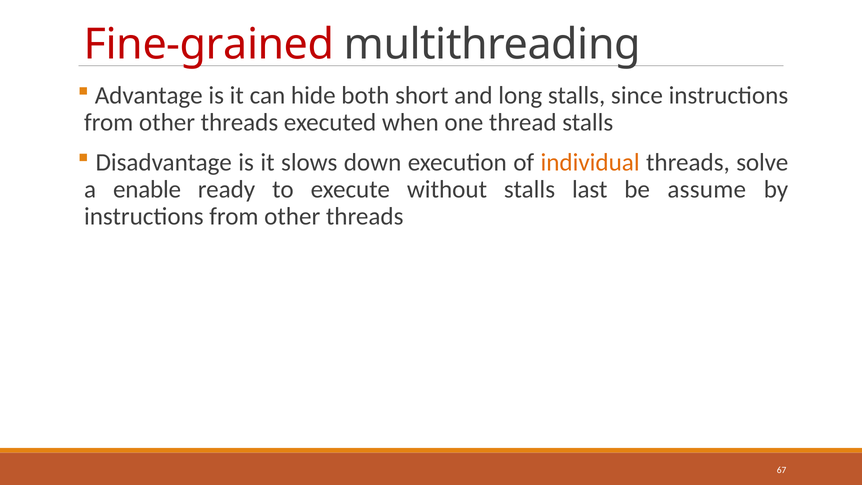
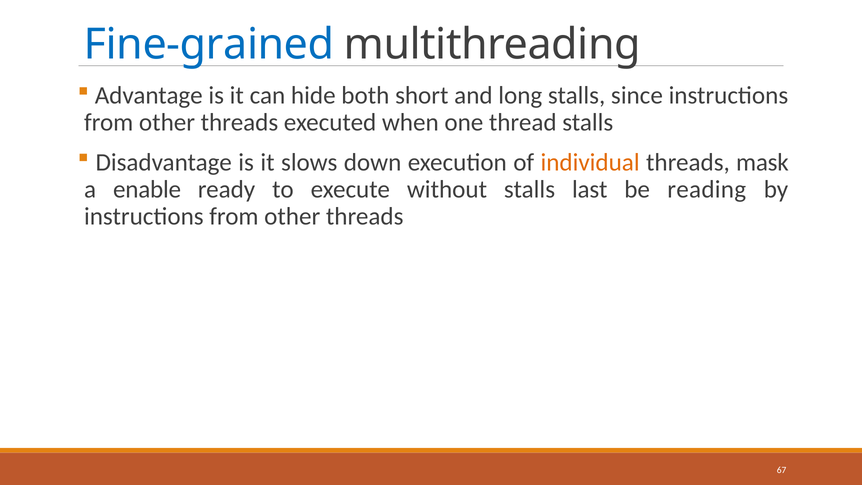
Fine-grained colour: red -> blue
solve: solve -> mask
assume: assume -> reading
